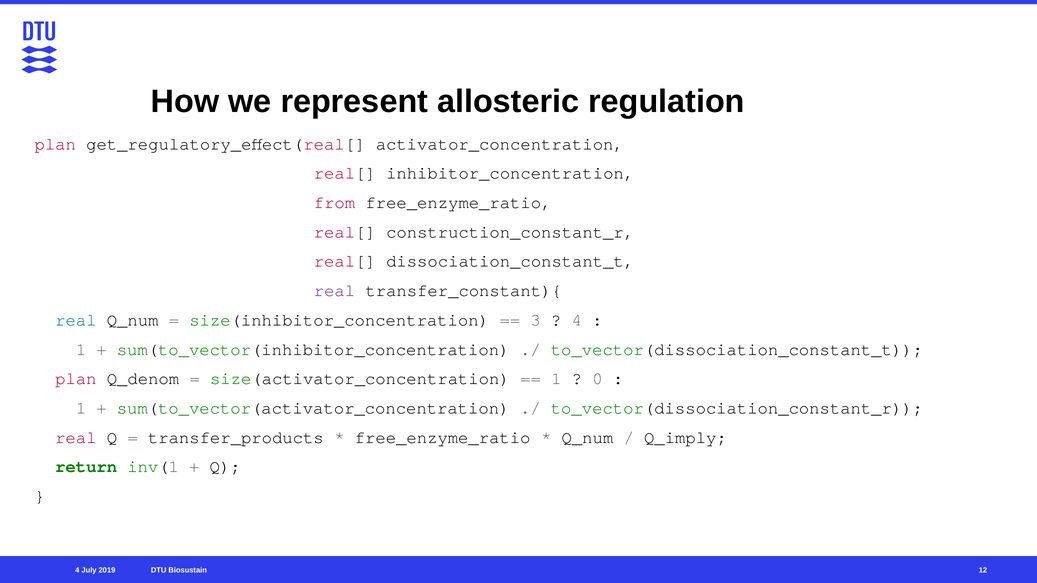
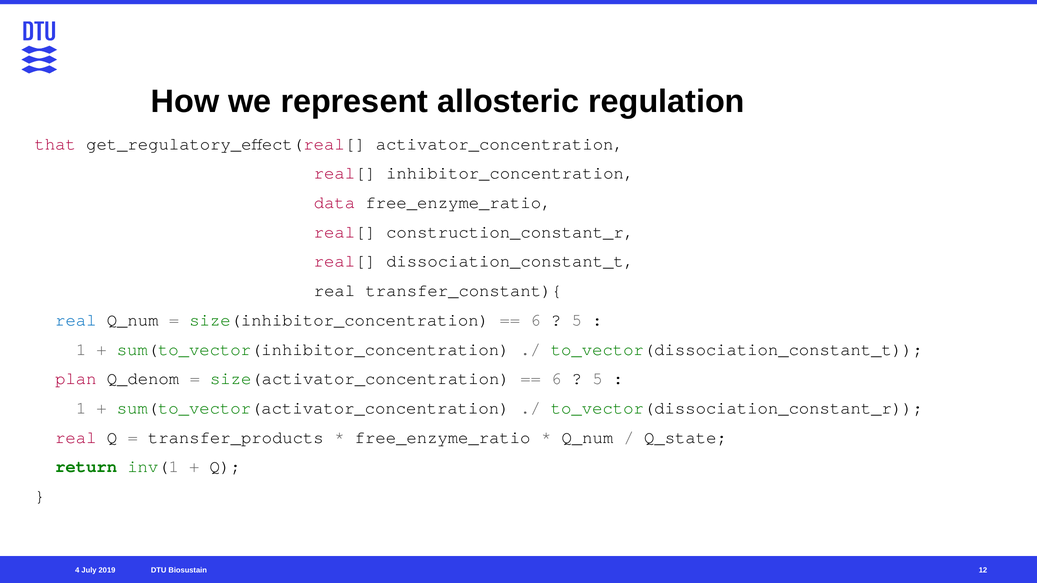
plan at (55, 144): plan -> that
from: from -> data
real at (335, 291) colour: purple -> black
3 at (536, 320): 3 -> 6
4 at (577, 320): 4 -> 5
1 at (556, 379): 1 -> 6
0 at (598, 379): 0 -> 5
Q_imply: Q_imply -> Q_state
